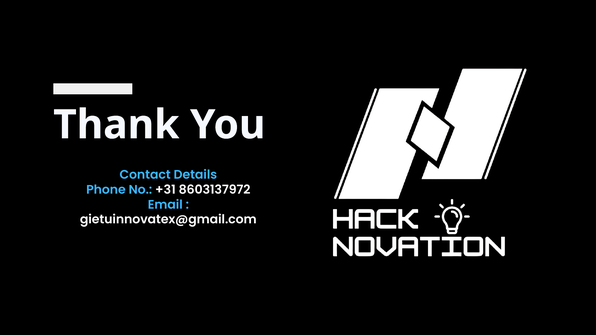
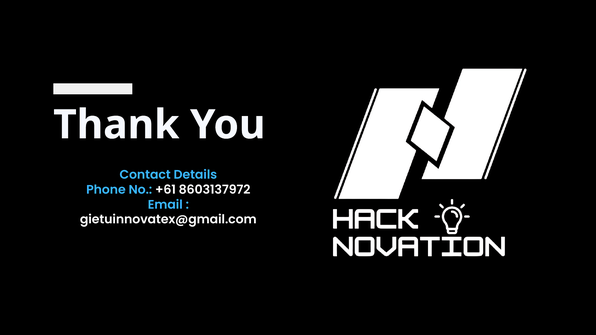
+31: +31 -> +61
